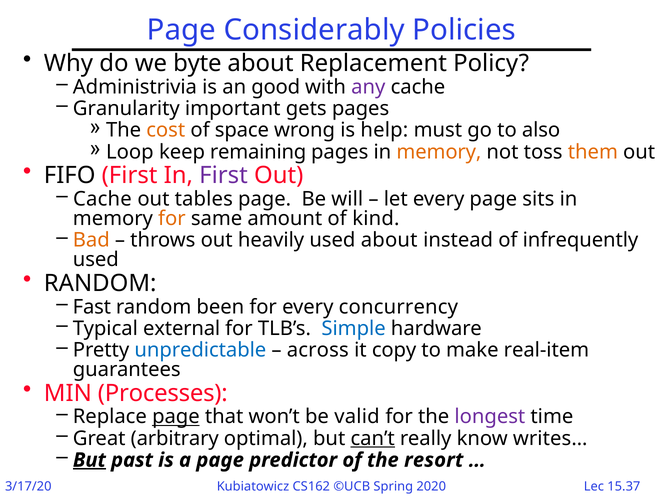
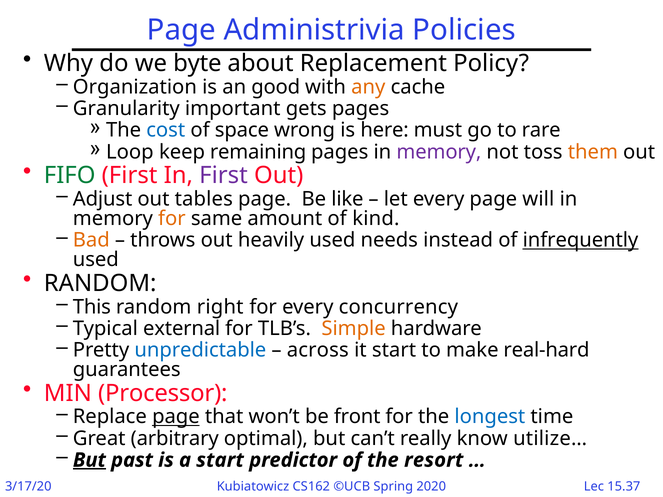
Considerably: Considerably -> Administrivia
Administrivia: Administrivia -> Organization
any colour: purple -> orange
cost colour: orange -> blue
help: help -> here
also: also -> rare
memory at (439, 152) colour: orange -> purple
FIFO colour: black -> green
Cache at (102, 199): Cache -> Adjust
will: will -> like
sits: sits -> will
used about: about -> needs
infrequently underline: none -> present
Fast: Fast -> This
been: been -> right
Simple colour: blue -> orange
it copy: copy -> start
real-item: real-item -> real-hard
Processes: Processes -> Processor
valid: valid -> front
longest colour: purple -> blue
can’t underline: present -> none
writes…: writes… -> utilize…
a page: page -> start
